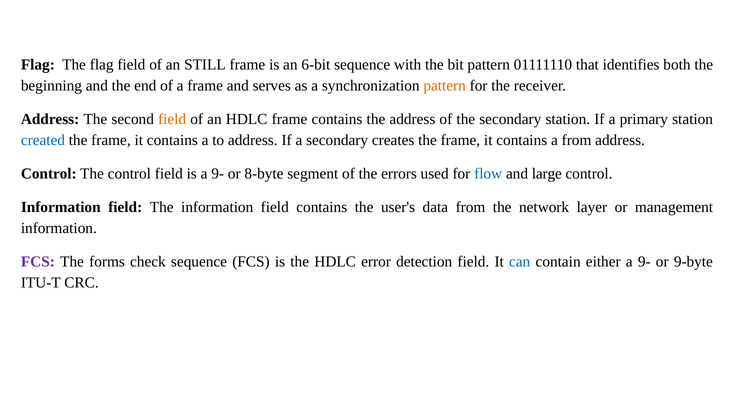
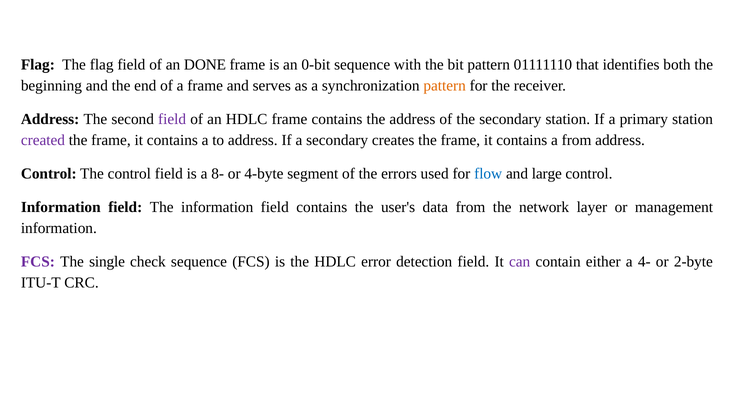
STILL: STILL -> DONE
6-bit: 6-bit -> 0-bit
field at (172, 119) colour: orange -> purple
created colour: blue -> purple
is a 9-: 9- -> 8-
8-byte: 8-byte -> 4-byte
forms: forms -> single
can colour: blue -> purple
either a 9-: 9- -> 4-
9-byte: 9-byte -> 2-byte
